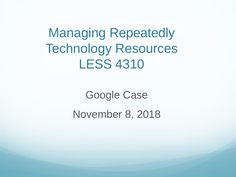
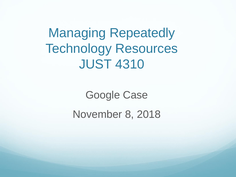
LESS: LESS -> JUST
